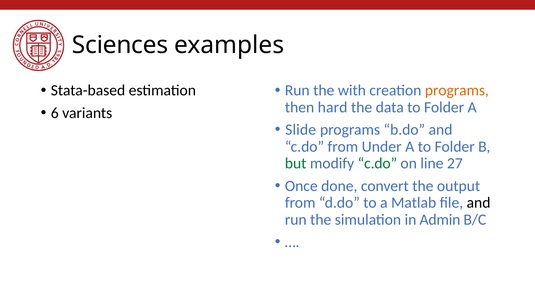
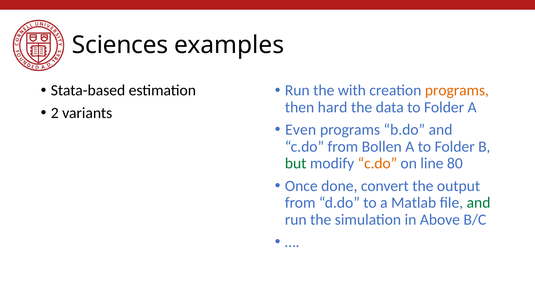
6: 6 -> 2
Slide: Slide -> Even
Under: Under -> Bollen
c.do at (377, 163) colour: green -> orange
27: 27 -> 80
and at (479, 203) colour: black -> green
Admin: Admin -> Above
